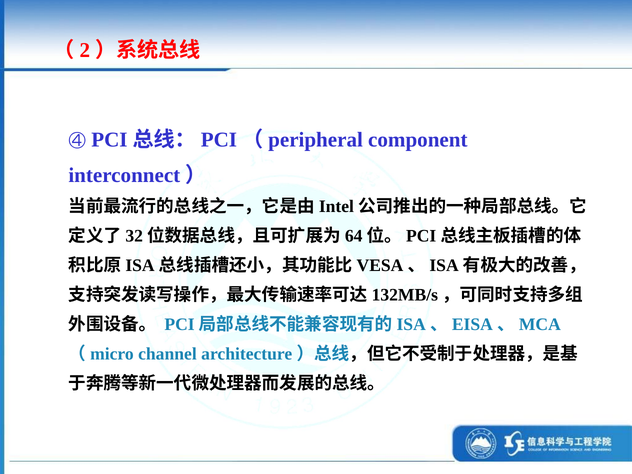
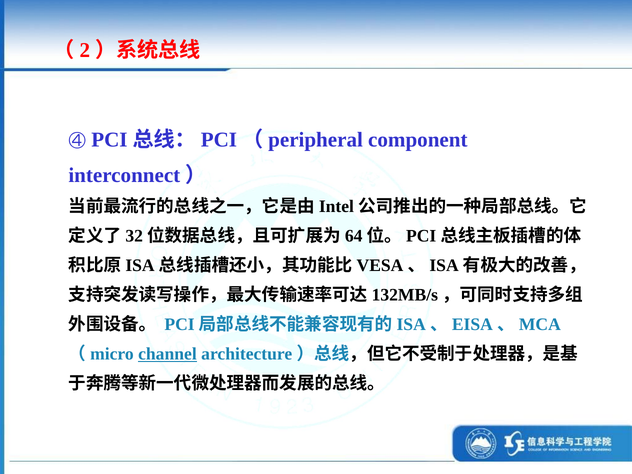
channel underline: none -> present
